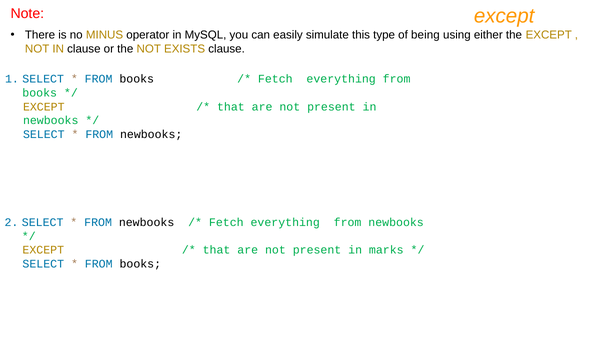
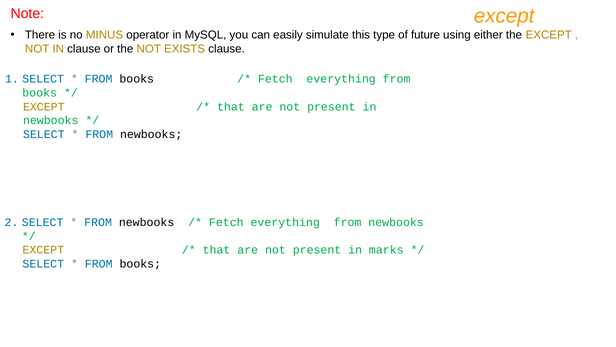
being: being -> future
